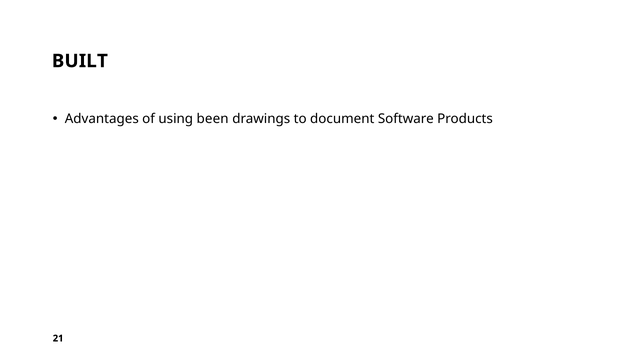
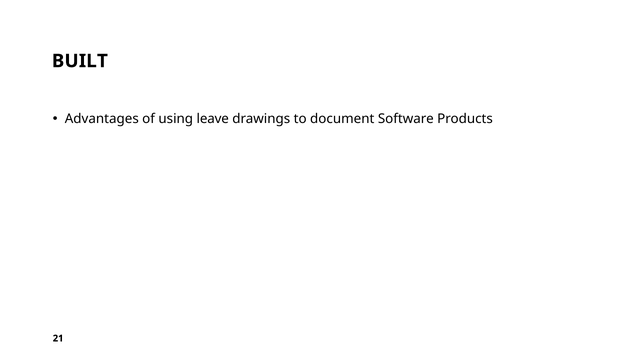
been: been -> leave
